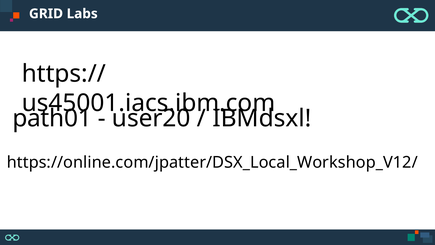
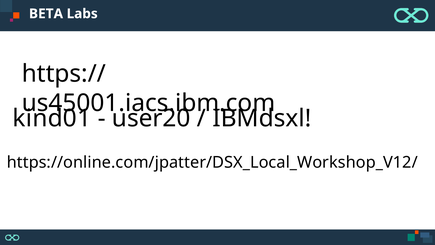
GRID: GRID -> BETA
path01: path01 -> kind01
